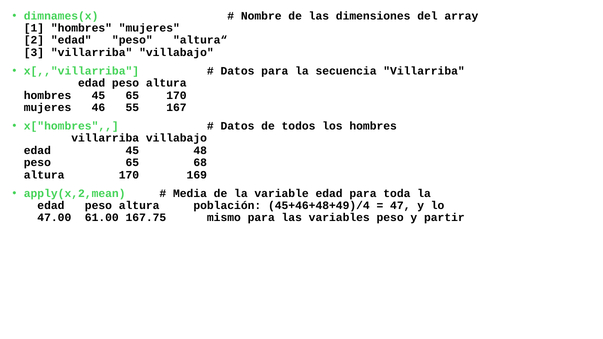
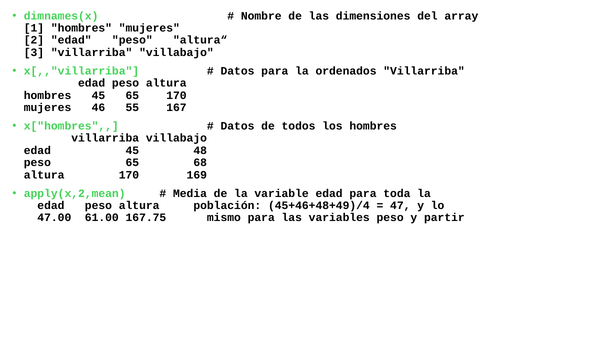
secuencia: secuencia -> ordenados
